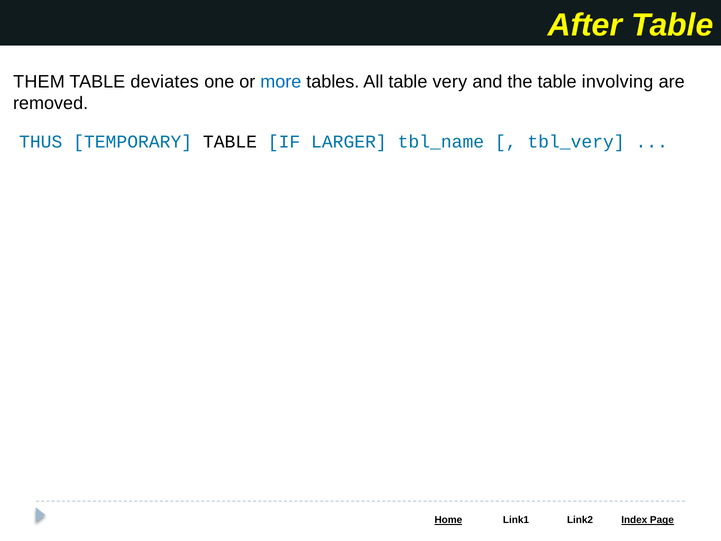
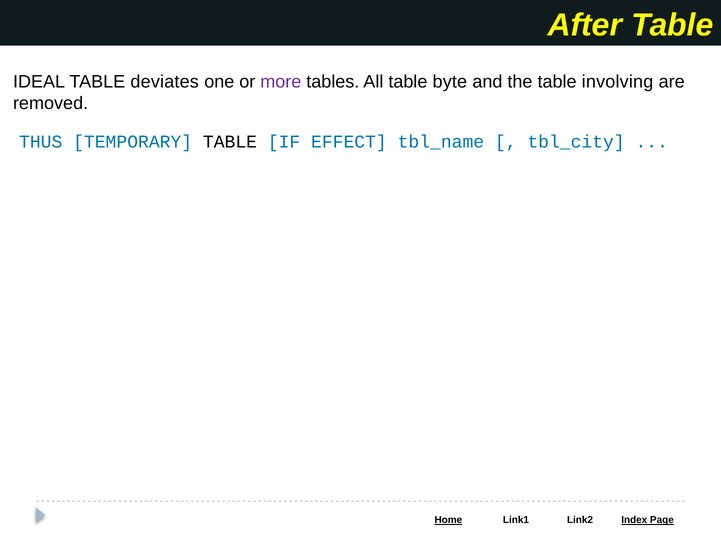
THEM: THEM -> IDEAL
more colour: blue -> purple
very: very -> byte
LARGER: LARGER -> EFFECT
tbl_very: tbl_very -> tbl_city
